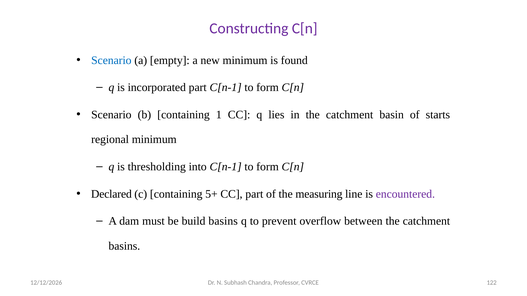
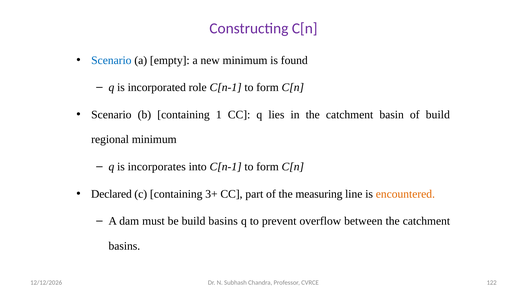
incorporated part: part -> role
of starts: starts -> build
thresholding: thresholding -> incorporates
5+: 5+ -> 3+
encountered colour: purple -> orange
